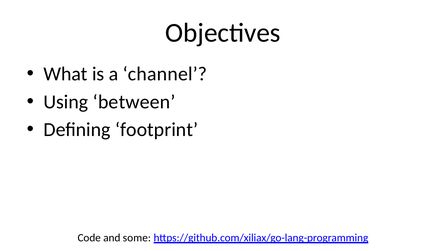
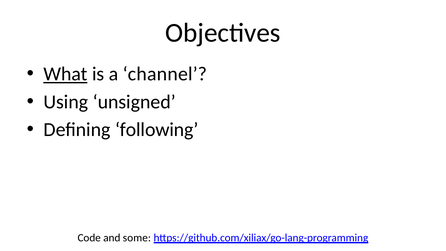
What underline: none -> present
between: between -> unsigned
footprint: footprint -> following
